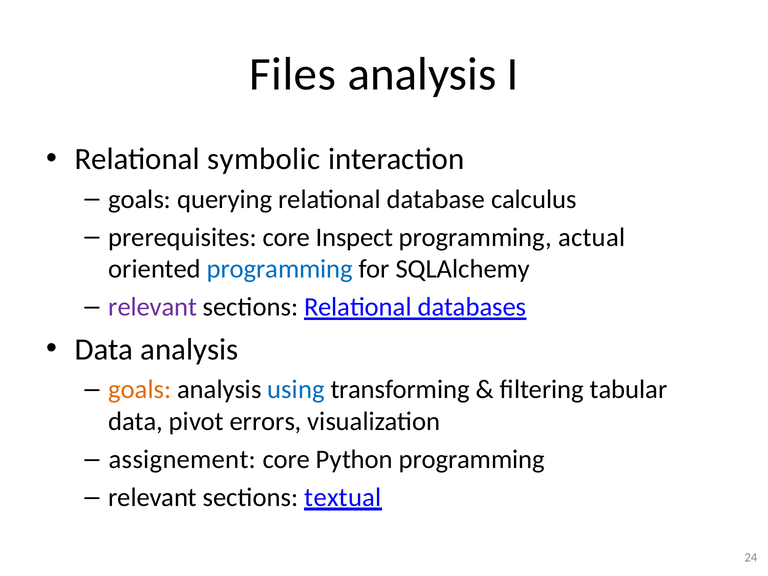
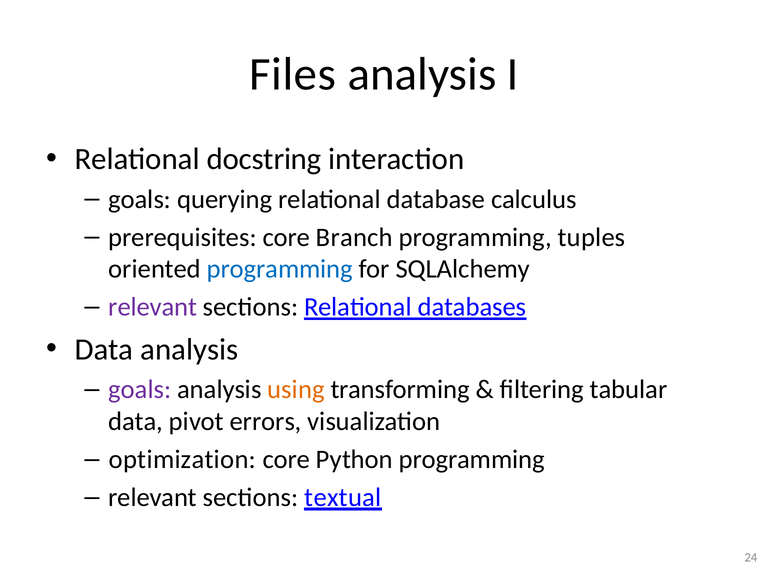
symbolic: symbolic -> docstring
Inspect: Inspect -> Branch
actual: actual -> tuples
goals at (140, 390) colour: orange -> purple
using colour: blue -> orange
assignement: assignement -> optimization
